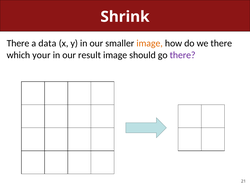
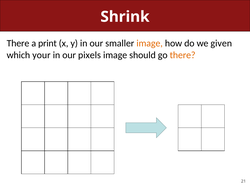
data: data -> print
we there: there -> given
result: result -> pixels
there at (183, 55) colour: purple -> orange
